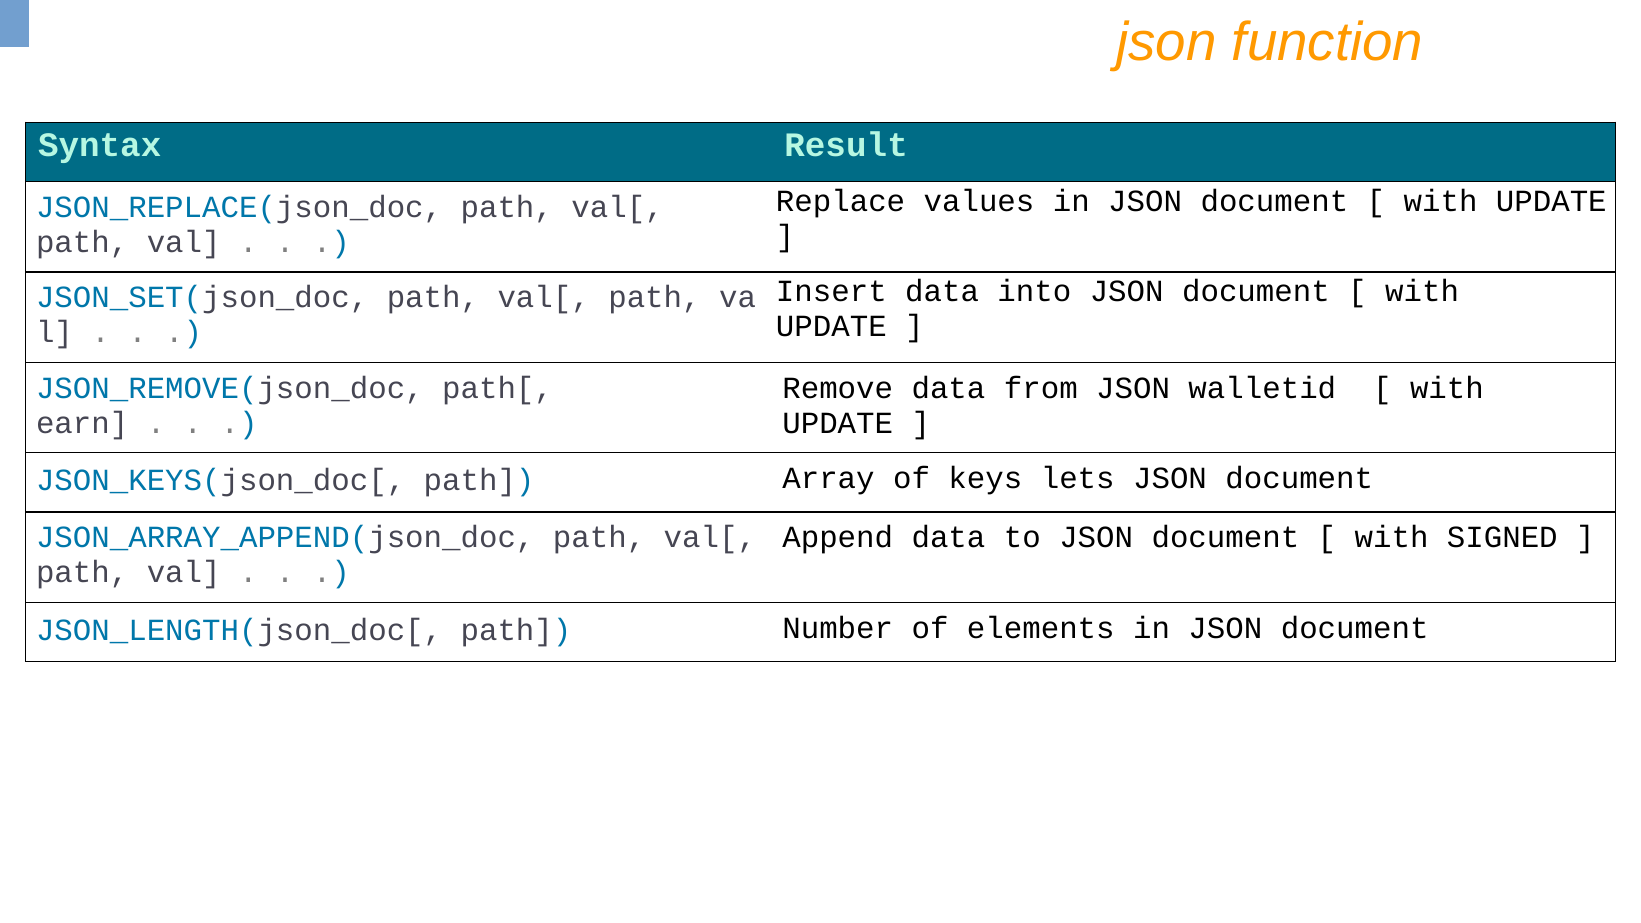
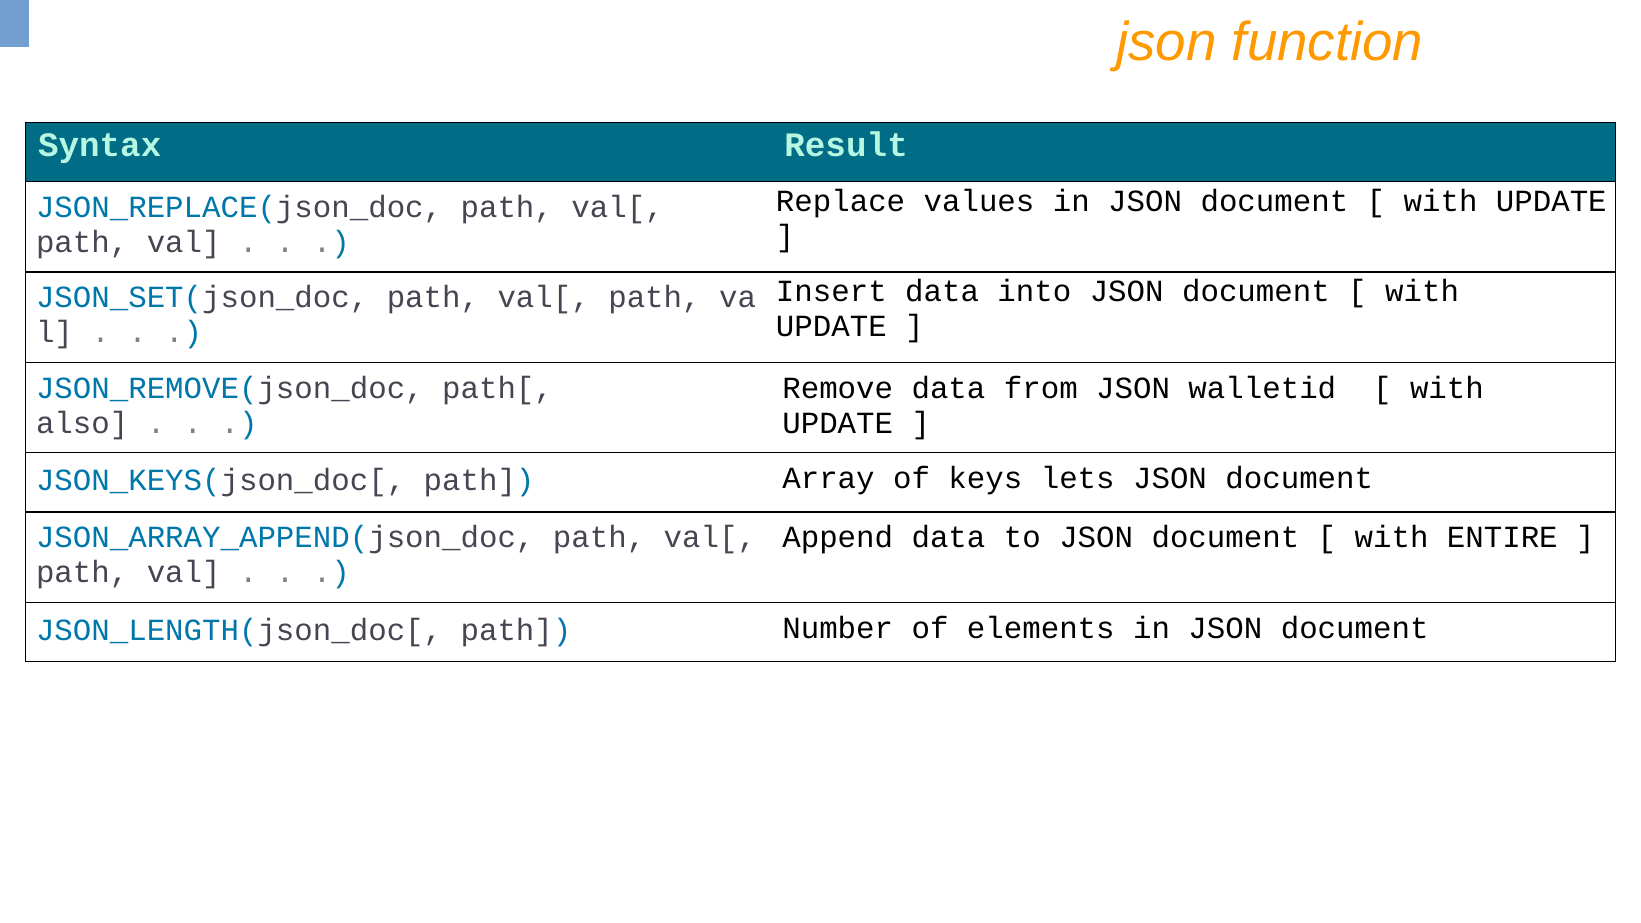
earn: earn -> also
SIGNED: SIGNED -> ENTIRE
